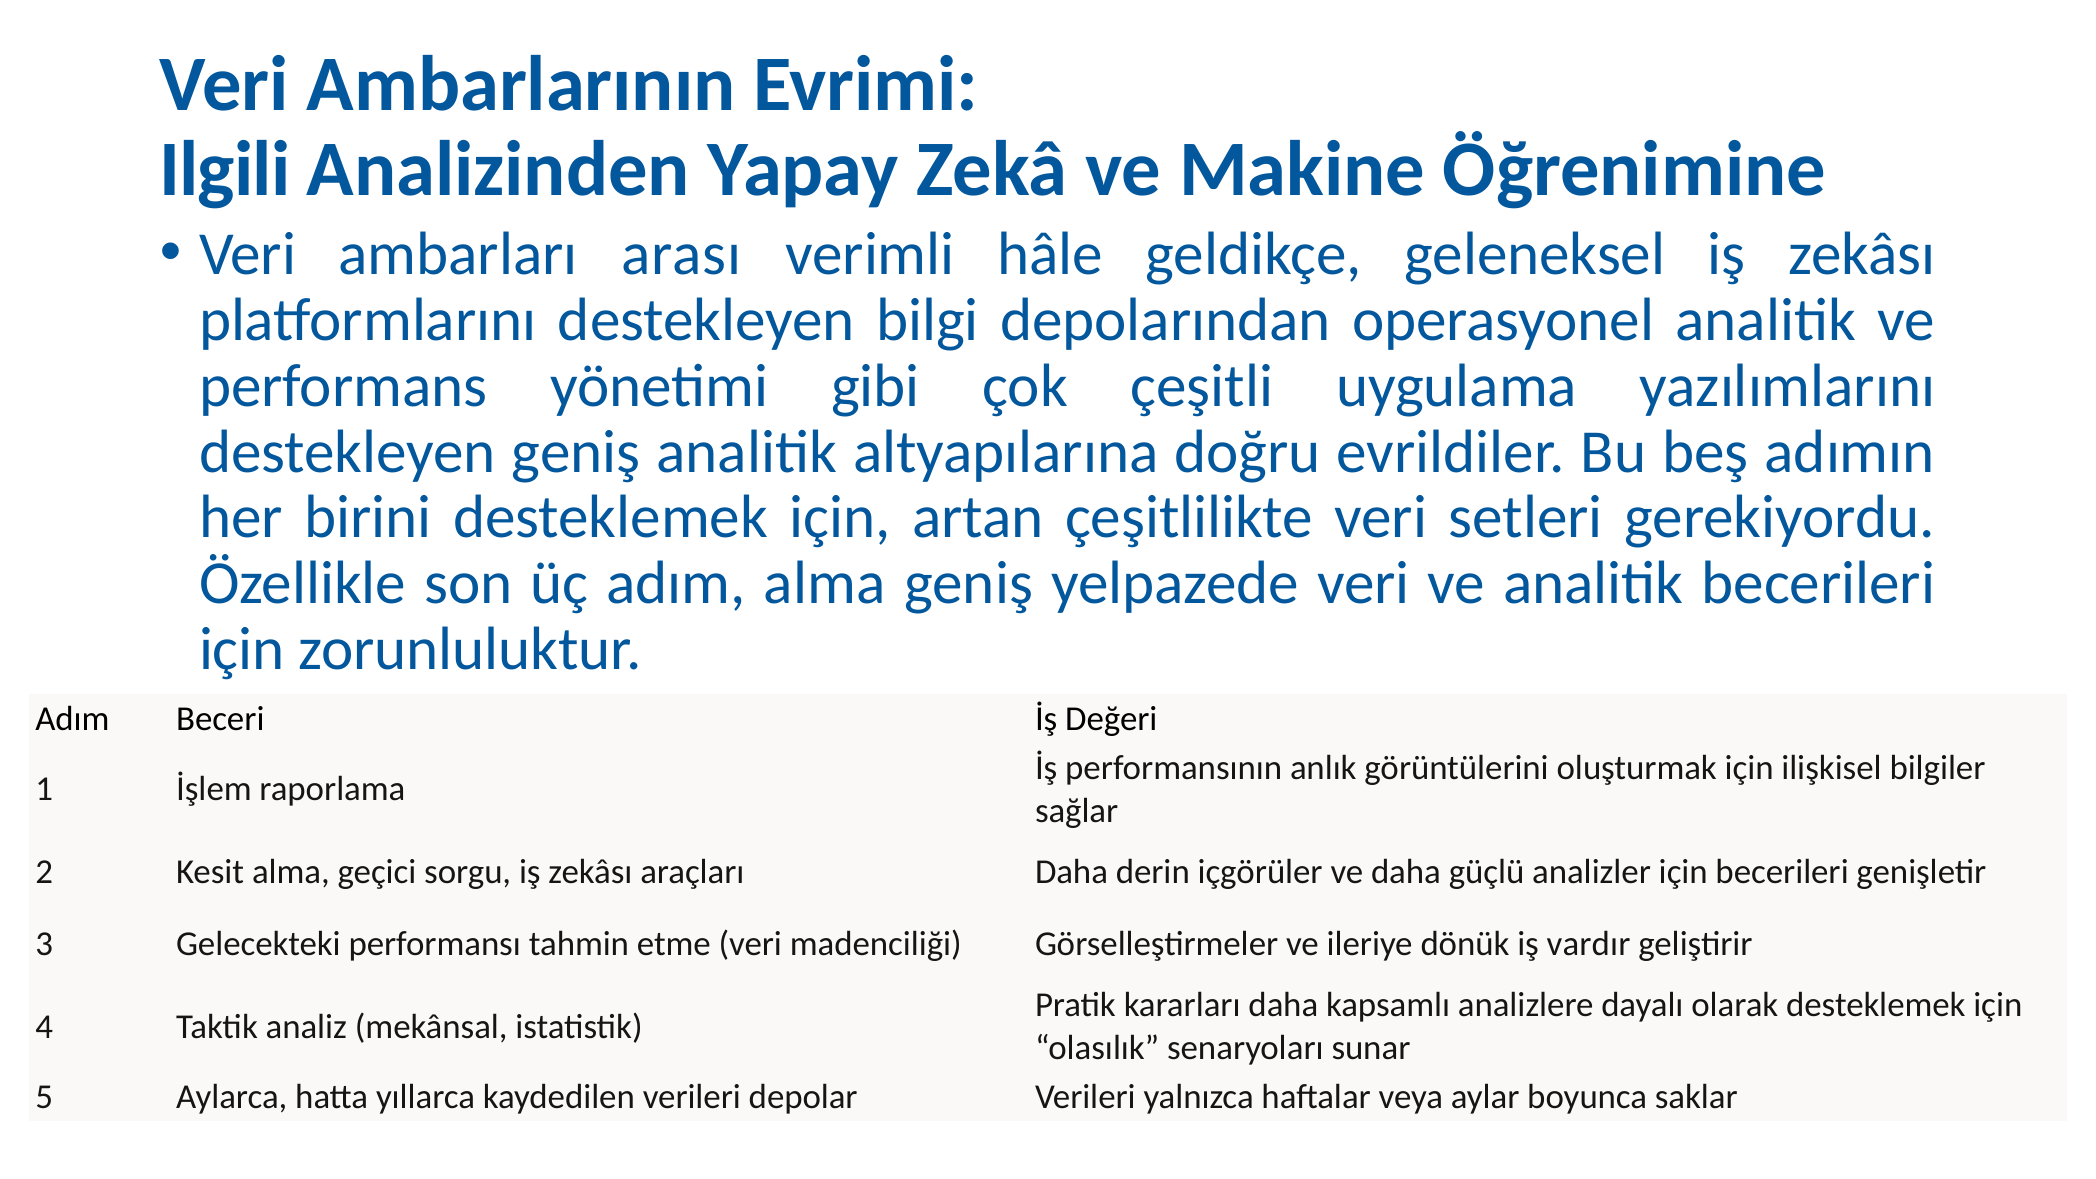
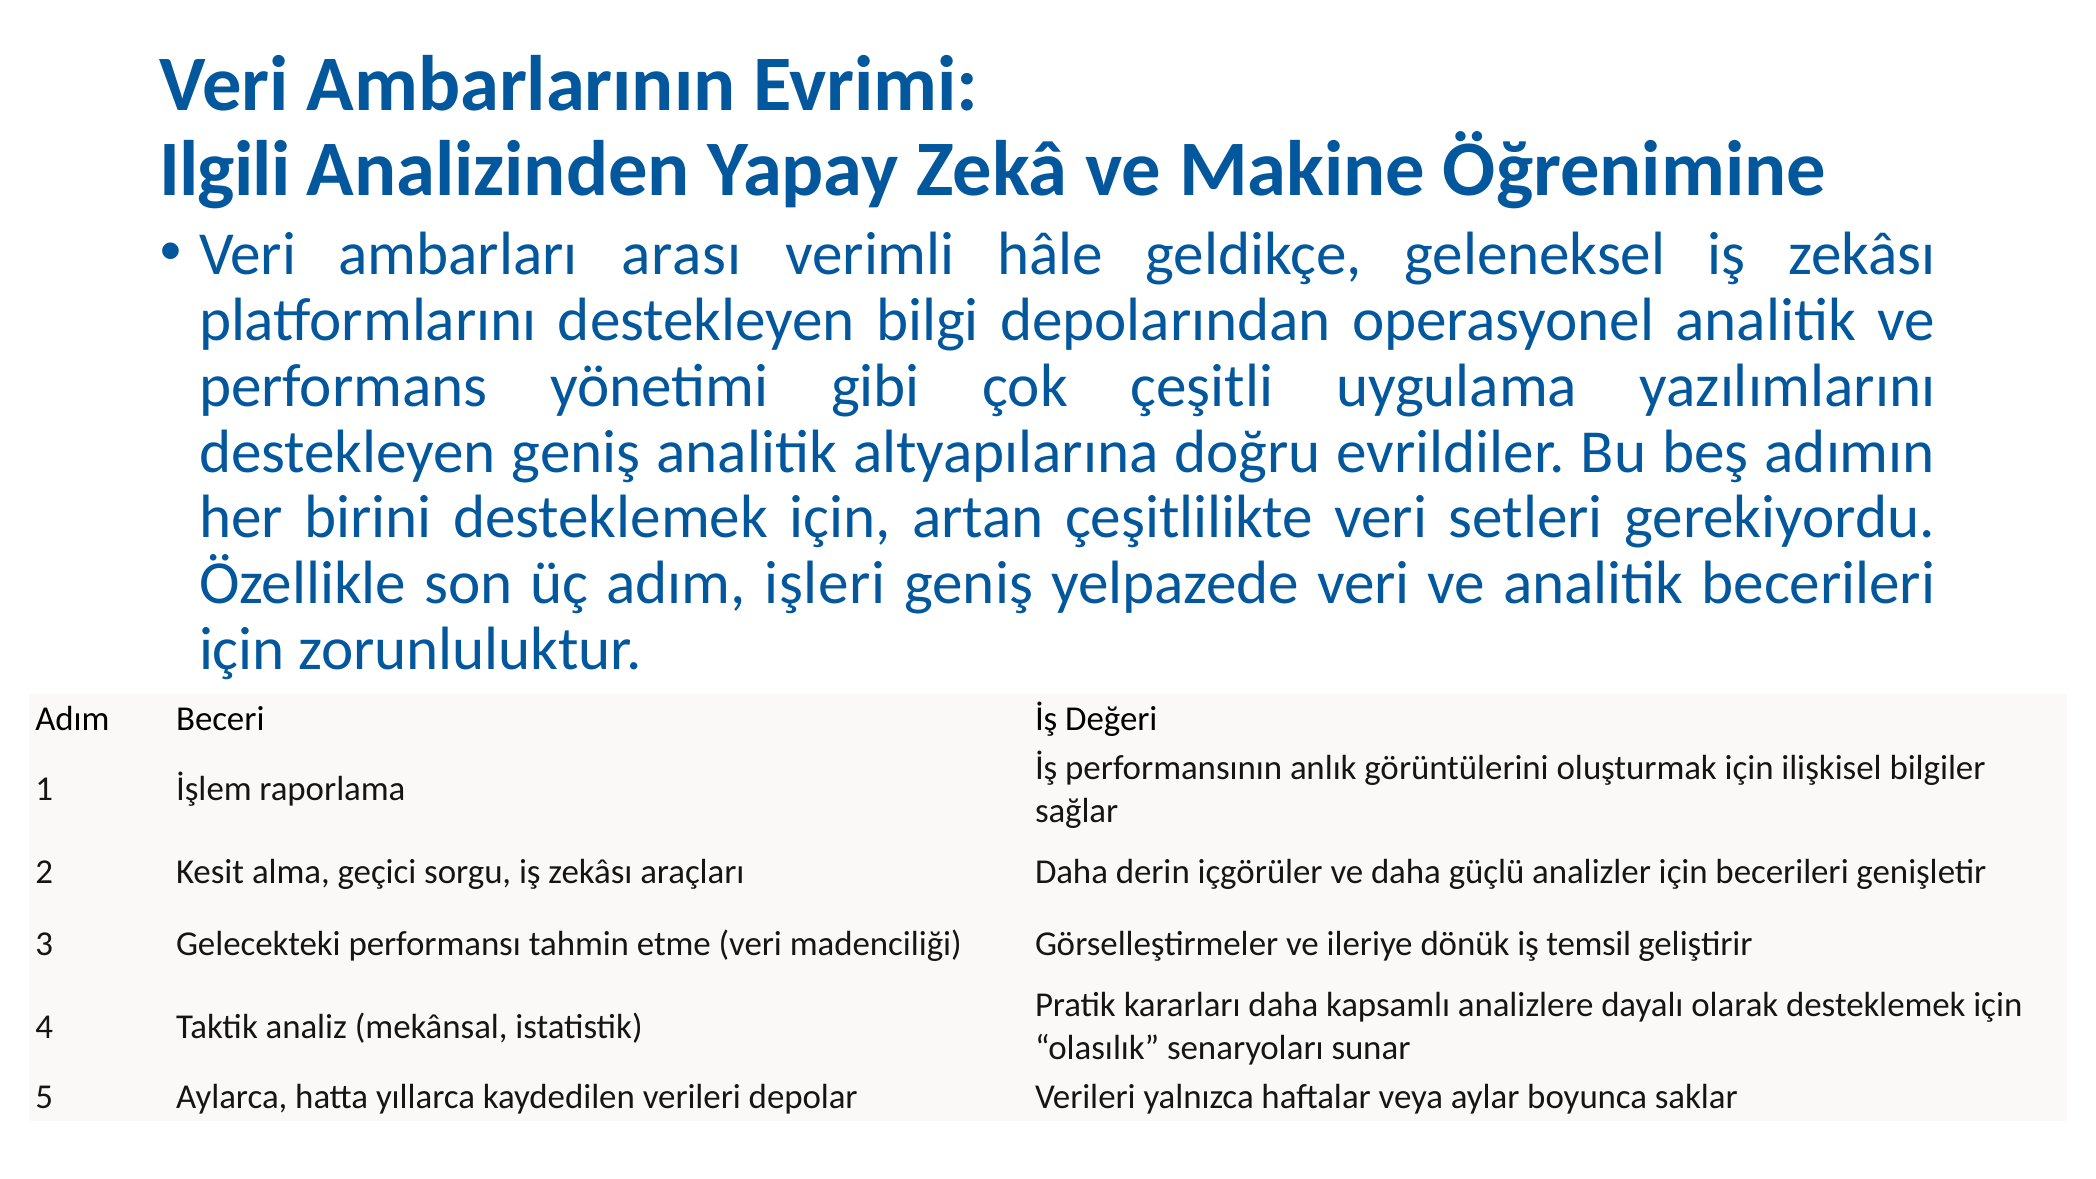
adım alma: alma -> işleri
vardır: vardır -> temsil
